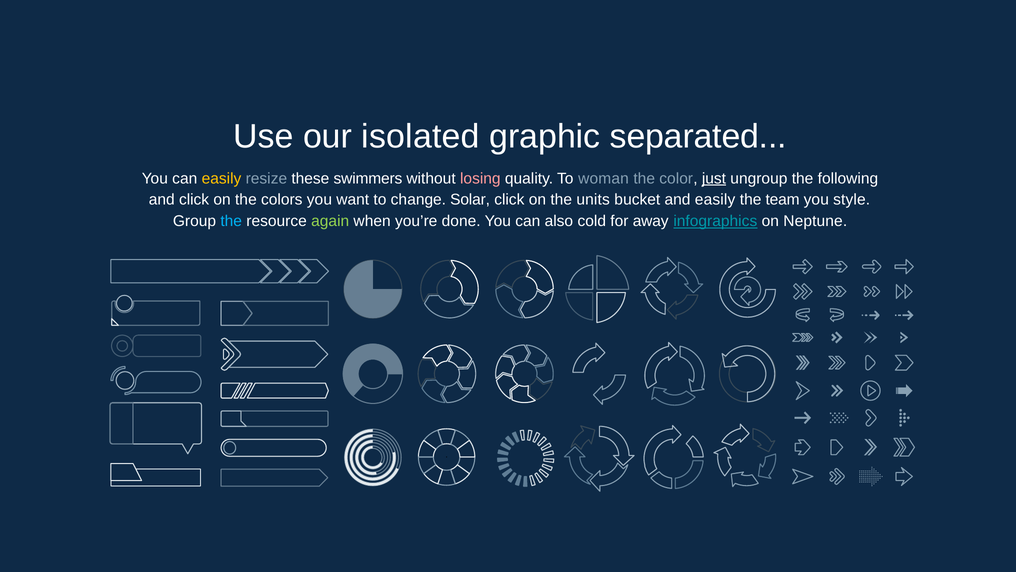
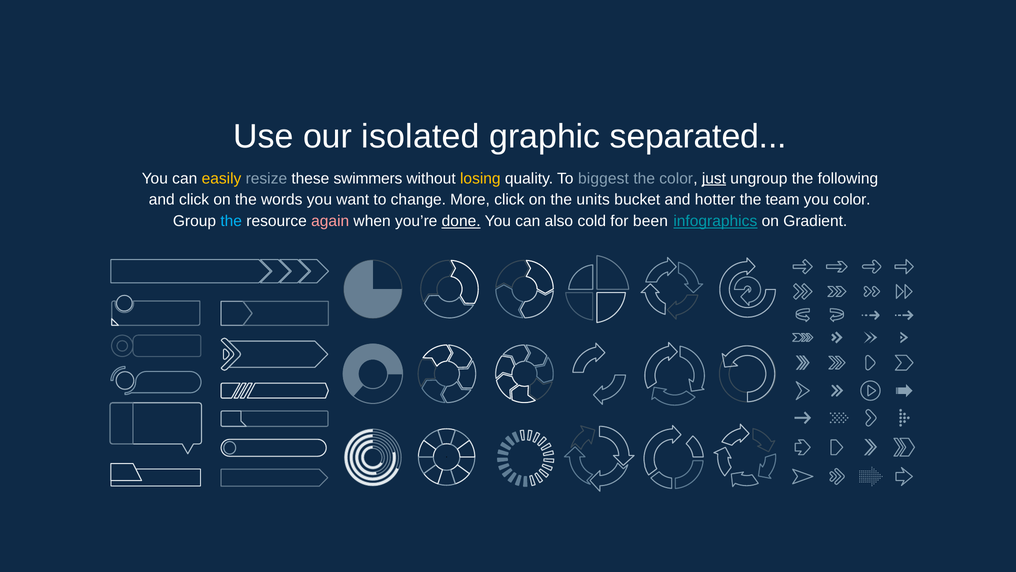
losing colour: pink -> yellow
woman: woman -> biggest
colors: colors -> words
Solar: Solar -> More
and easily: easily -> hotter
you style: style -> color
again colour: light green -> pink
done underline: none -> present
away: away -> been
Neptune: Neptune -> Gradient
